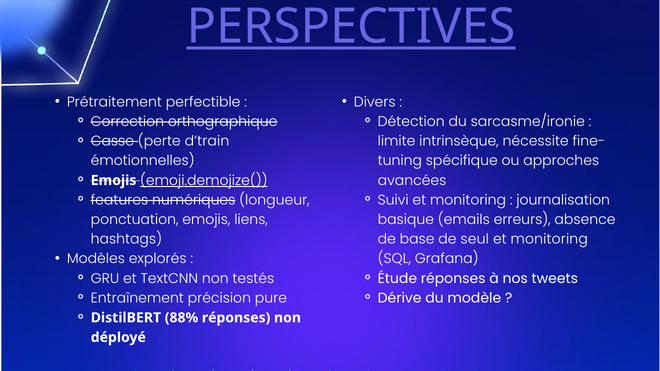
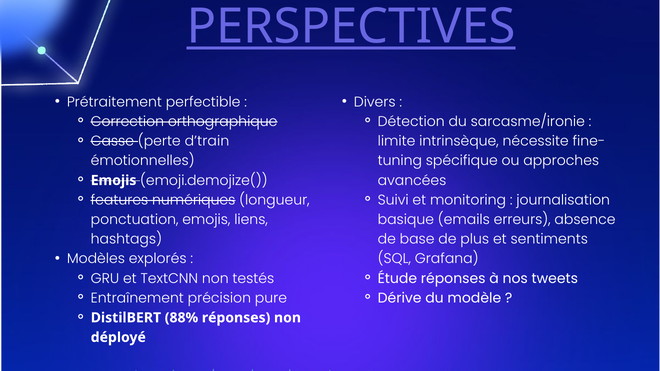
emoji.demojize( underline: present -> none
seul: seul -> plus
monitoring at (549, 239): monitoring -> sentiments
